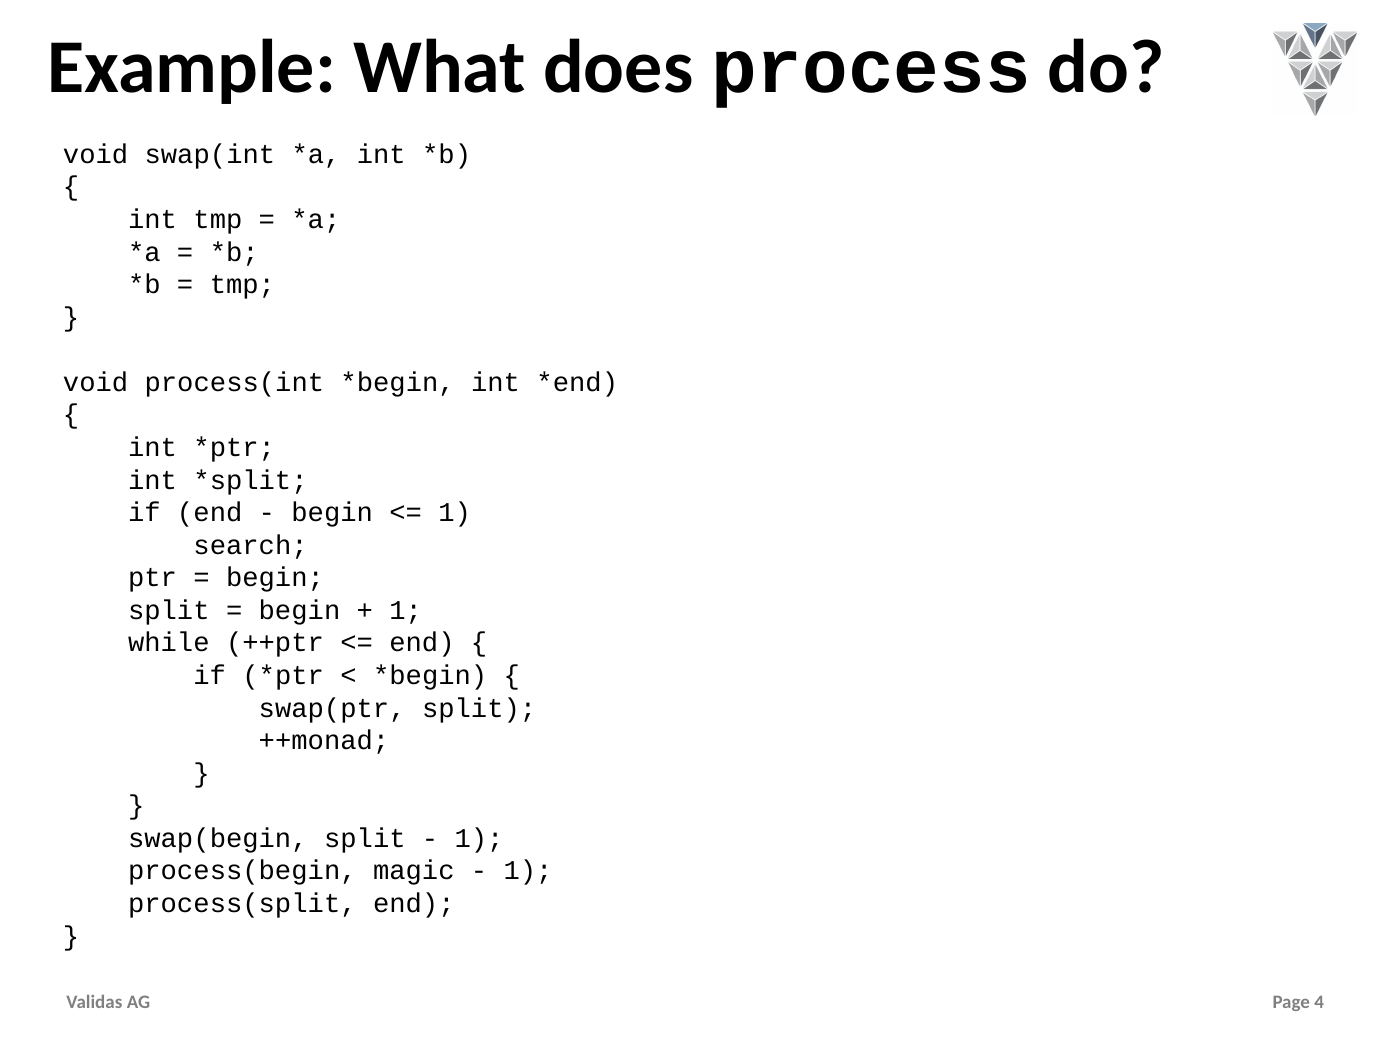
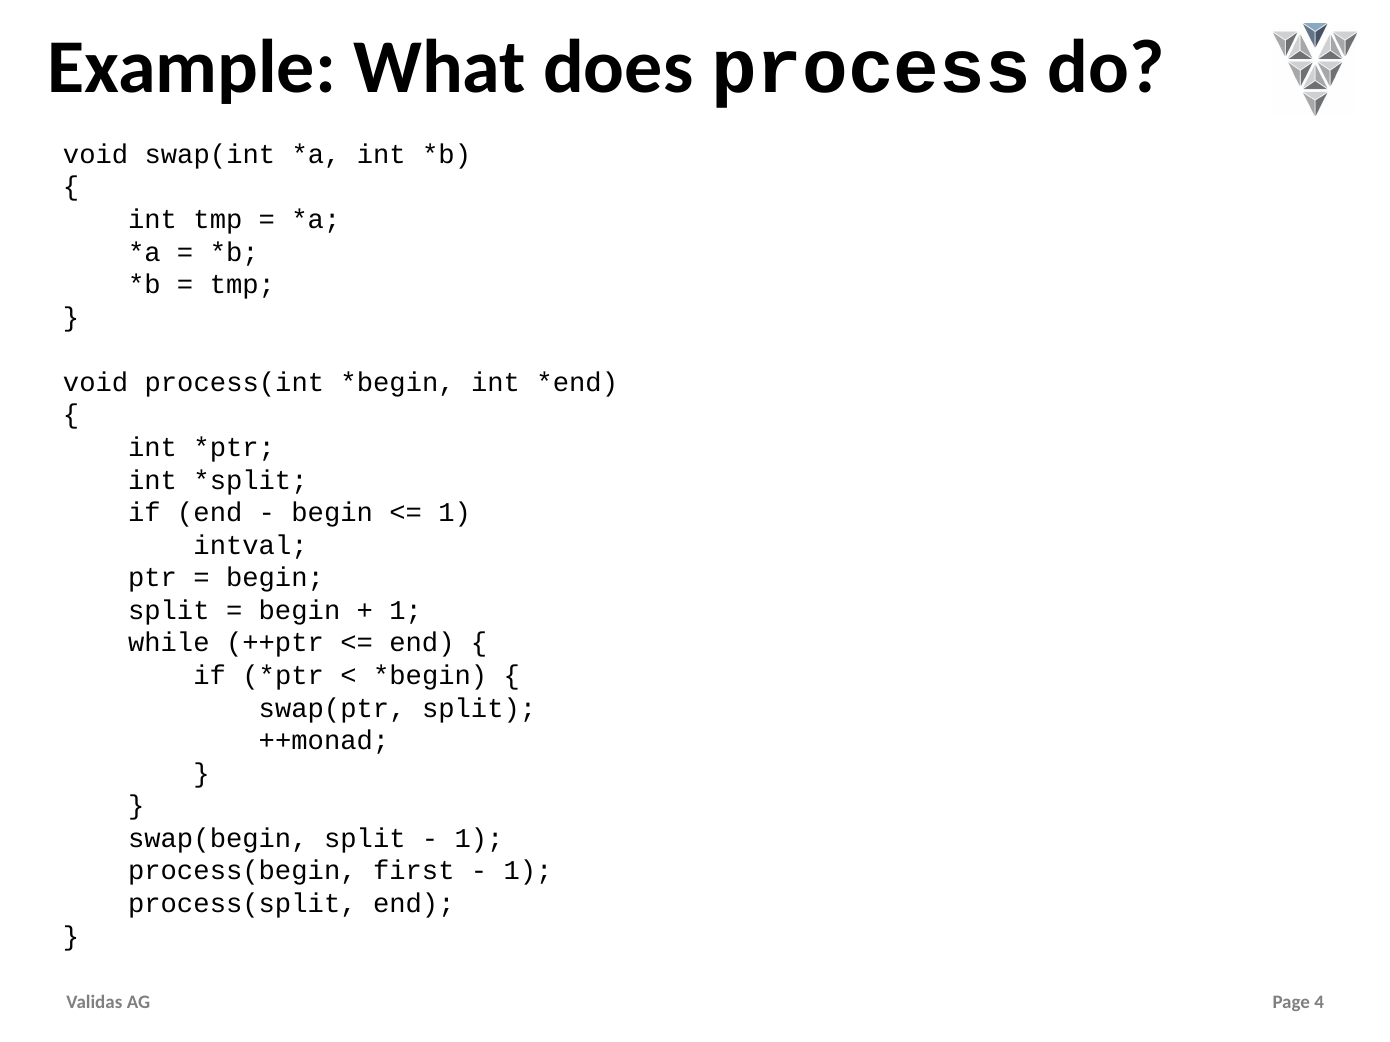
search: search -> intval
magic: magic -> first
